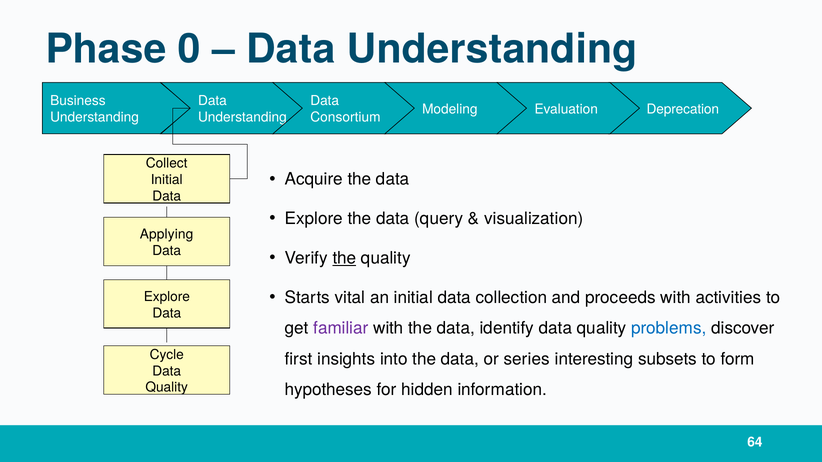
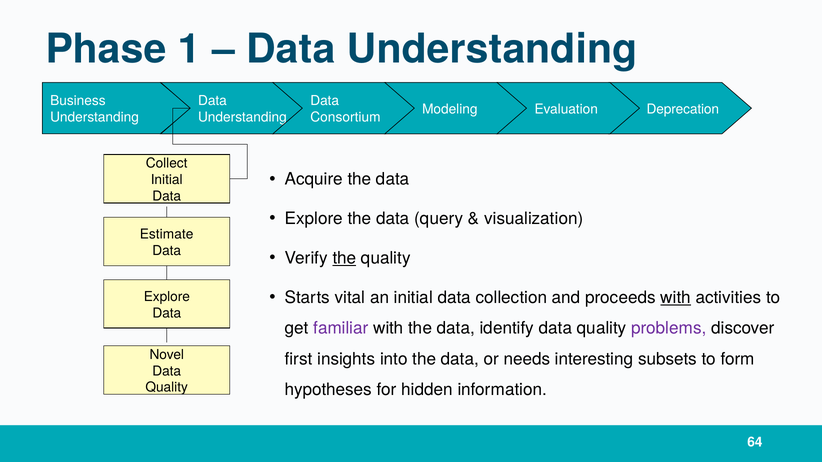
0: 0 -> 1
Applying: Applying -> Estimate
with at (676, 298) underline: none -> present
problems colour: blue -> purple
Cycle: Cycle -> Novel
series: series -> needs
